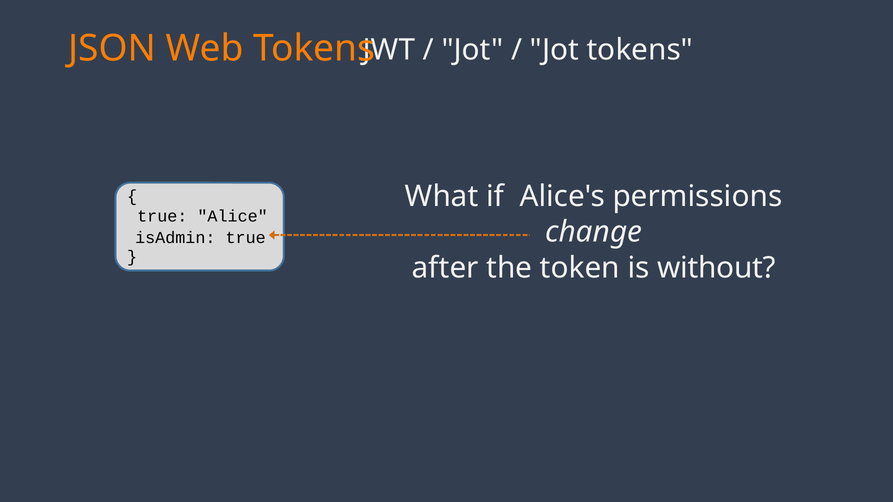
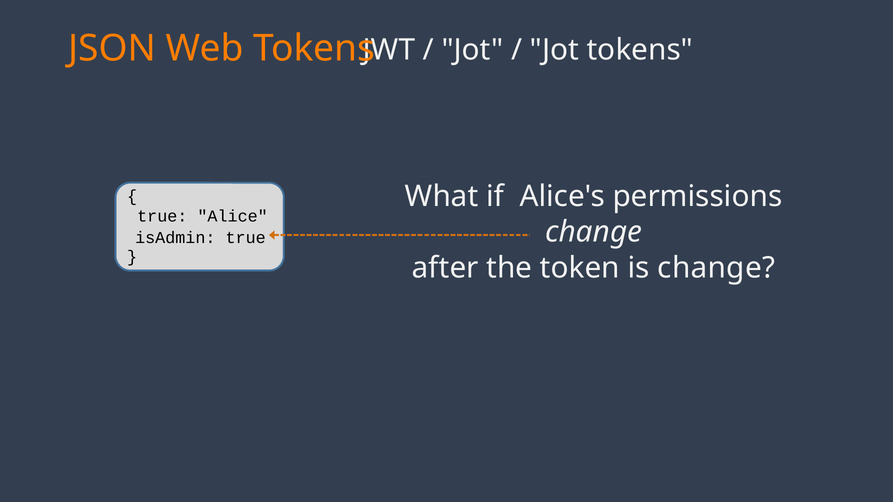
is without: without -> change
